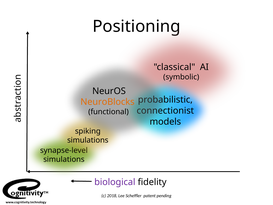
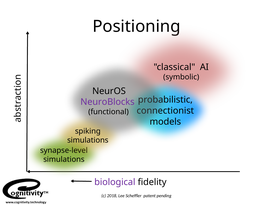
NeuroBlocks colour: orange -> purple
